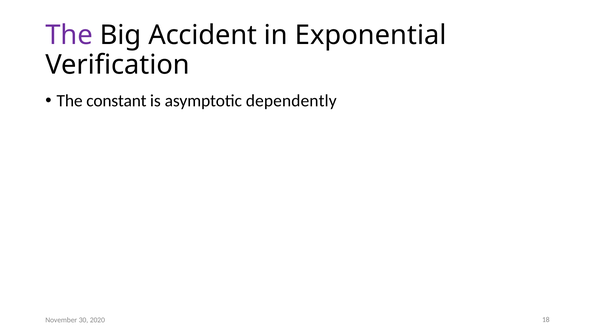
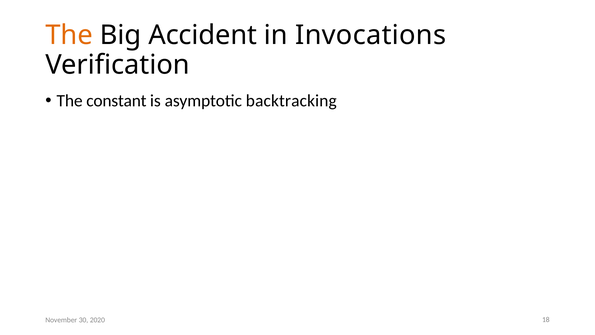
The at (69, 35) colour: purple -> orange
Exponential: Exponential -> Invocations
dependently: dependently -> backtracking
